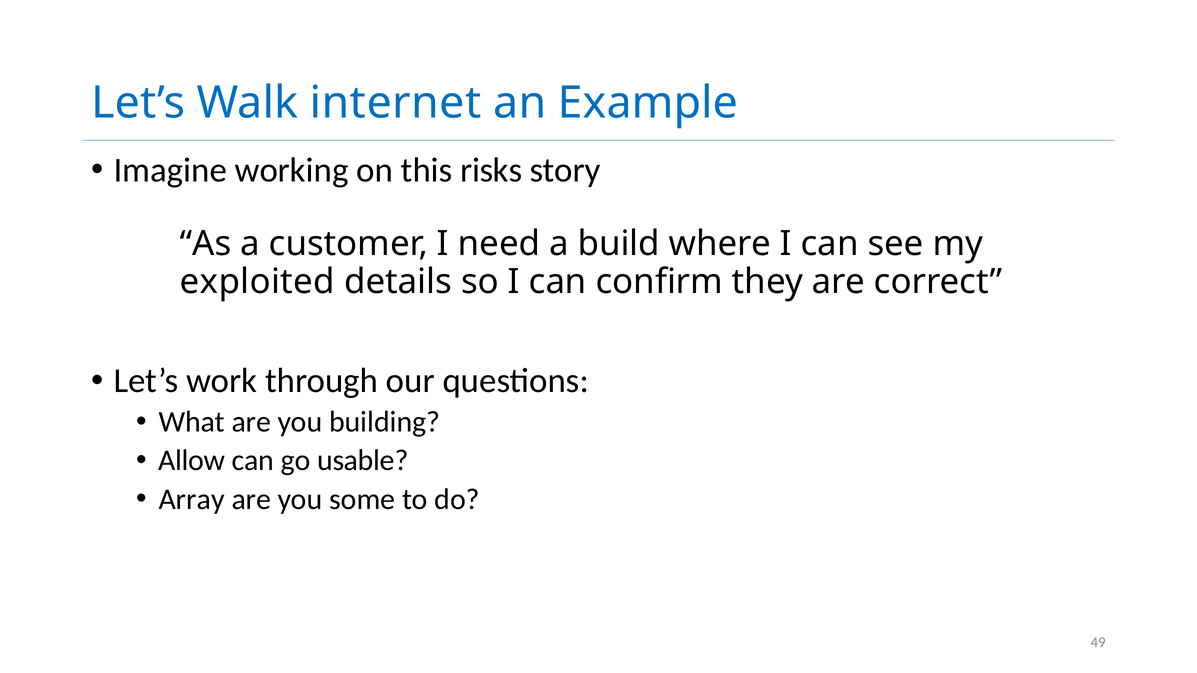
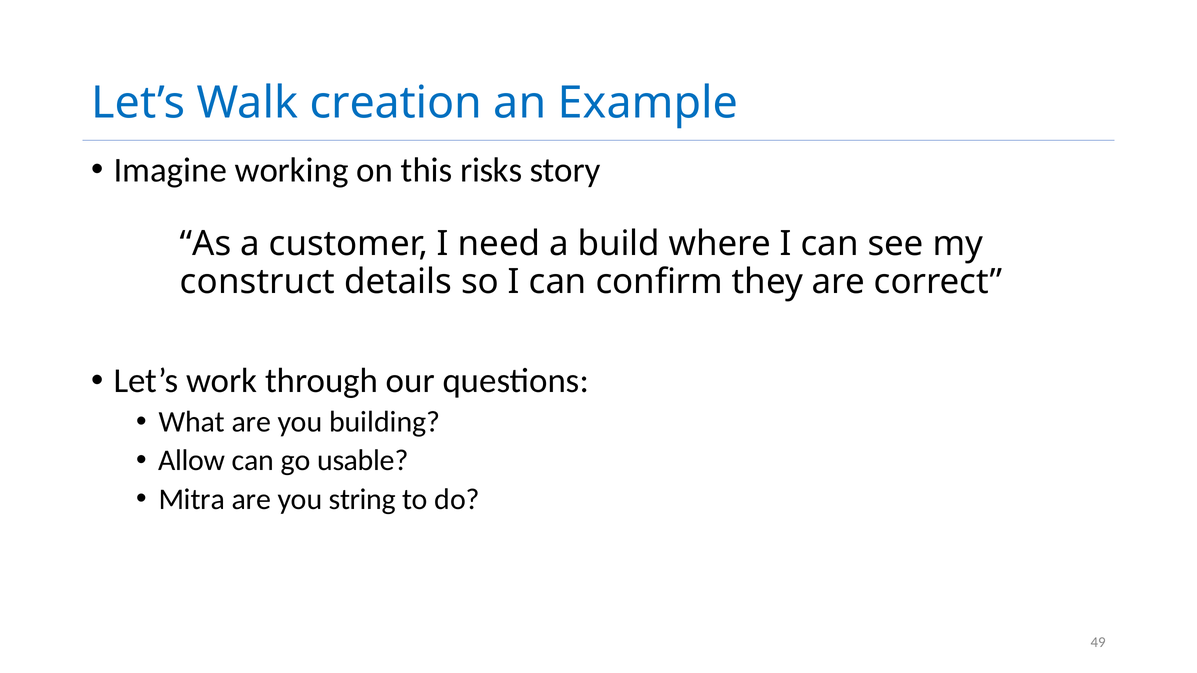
internet: internet -> creation
exploited: exploited -> construct
Array: Array -> Mitra
some: some -> string
